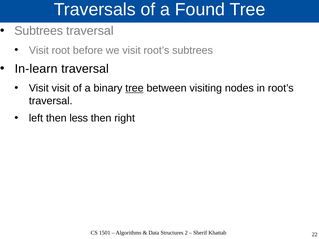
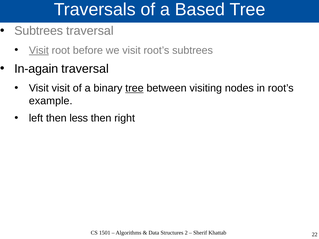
Found: Found -> Based
Visit at (39, 50) underline: none -> present
In-learn: In-learn -> In-again
traversal at (51, 101): traversal -> example
